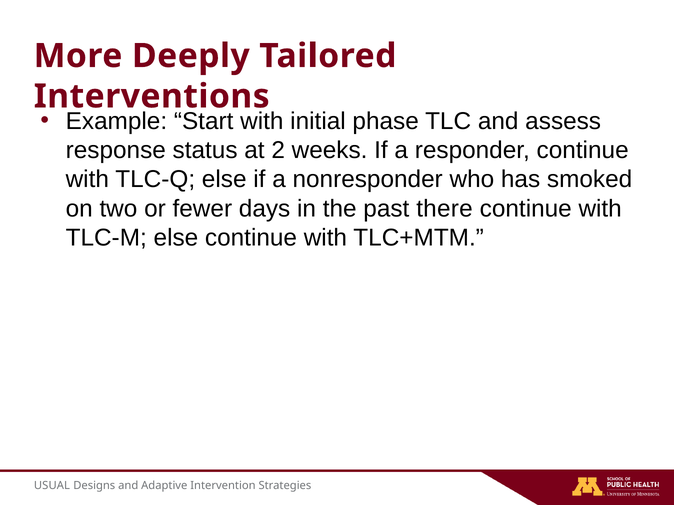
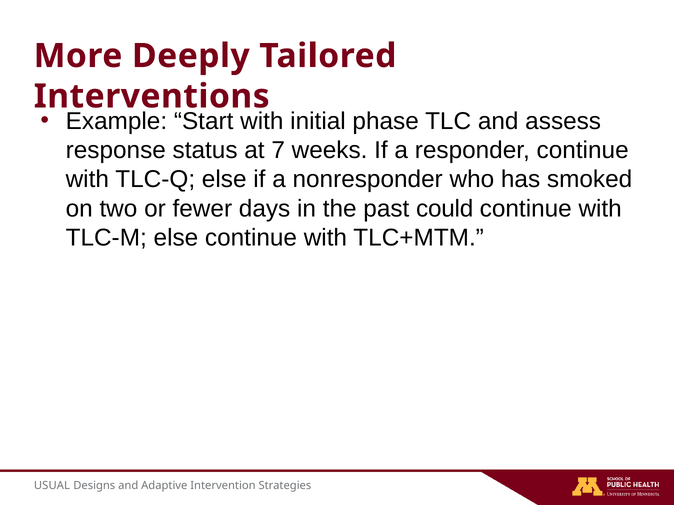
2: 2 -> 7
there: there -> could
